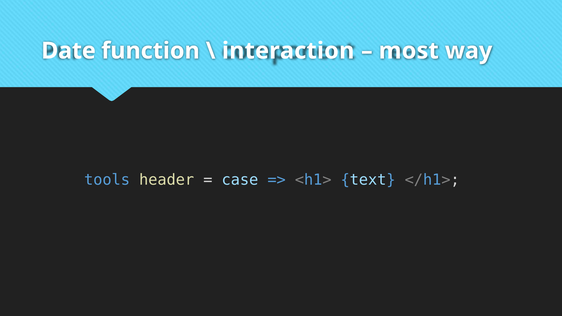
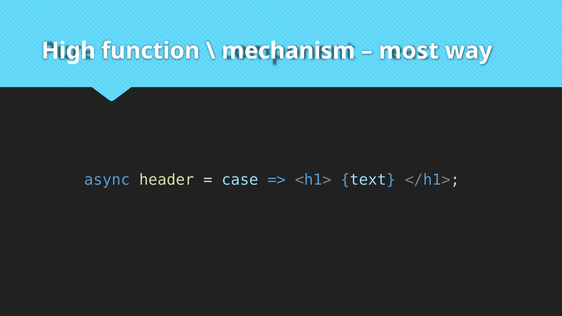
Date: Date -> High
interaction: interaction -> mechanism
tools: tools -> async
